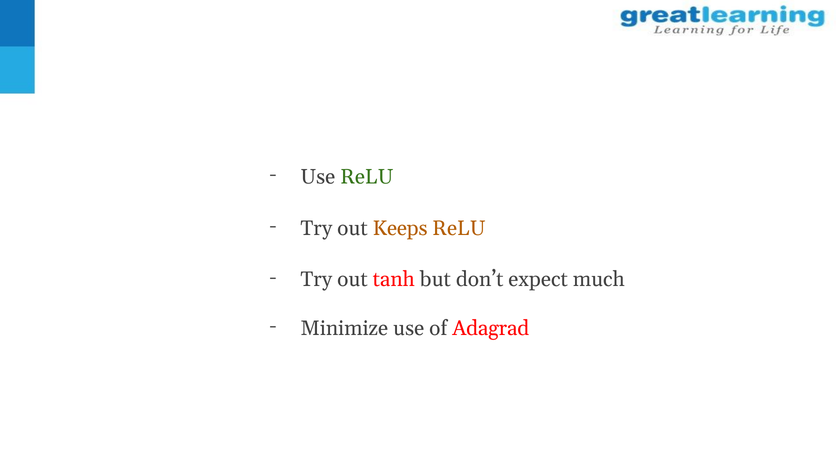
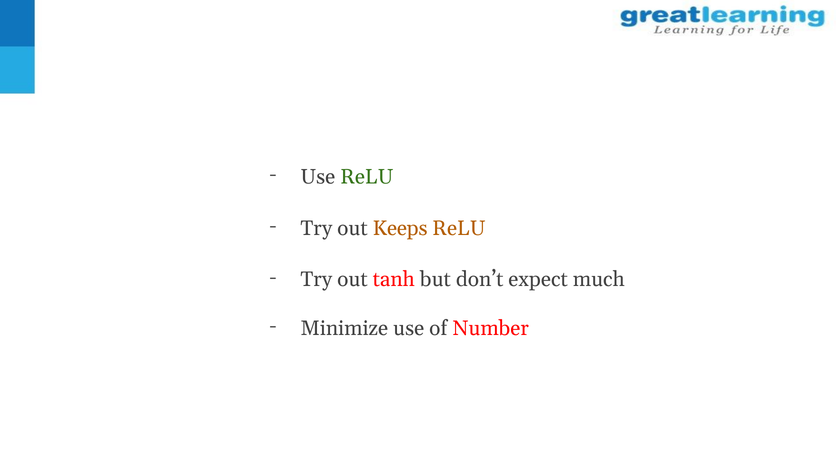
Adagrad: Adagrad -> Number
